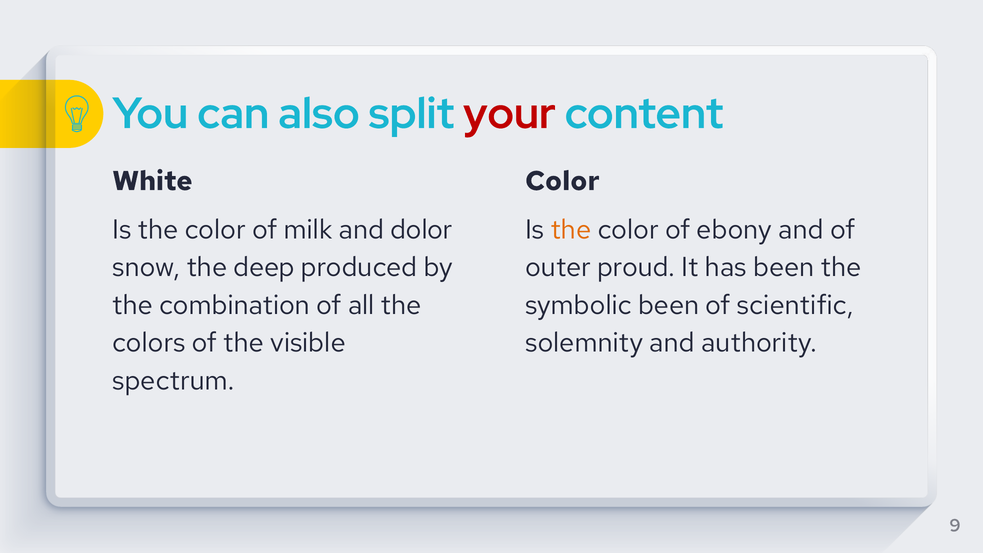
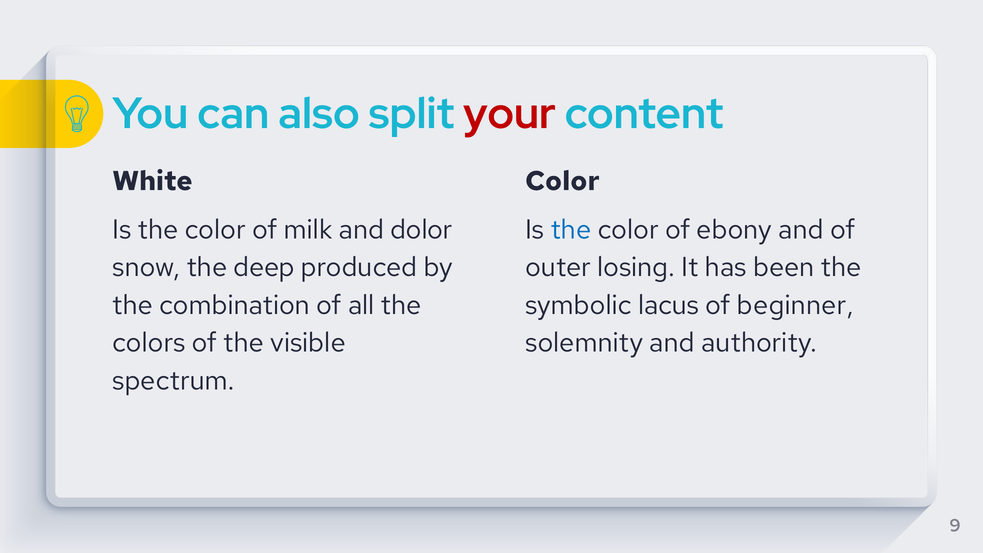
the at (571, 230) colour: orange -> blue
proud: proud -> losing
symbolic been: been -> lacus
scientific: scientific -> beginner
